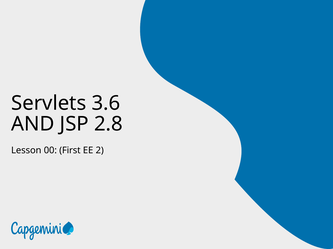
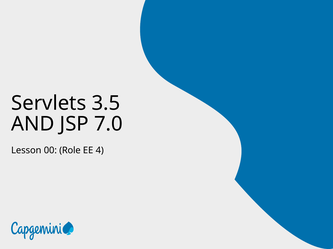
3.6: 3.6 -> 3.5
2.8: 2.8 -> 7.0
First: First -> Role
2: 2 -> 4
